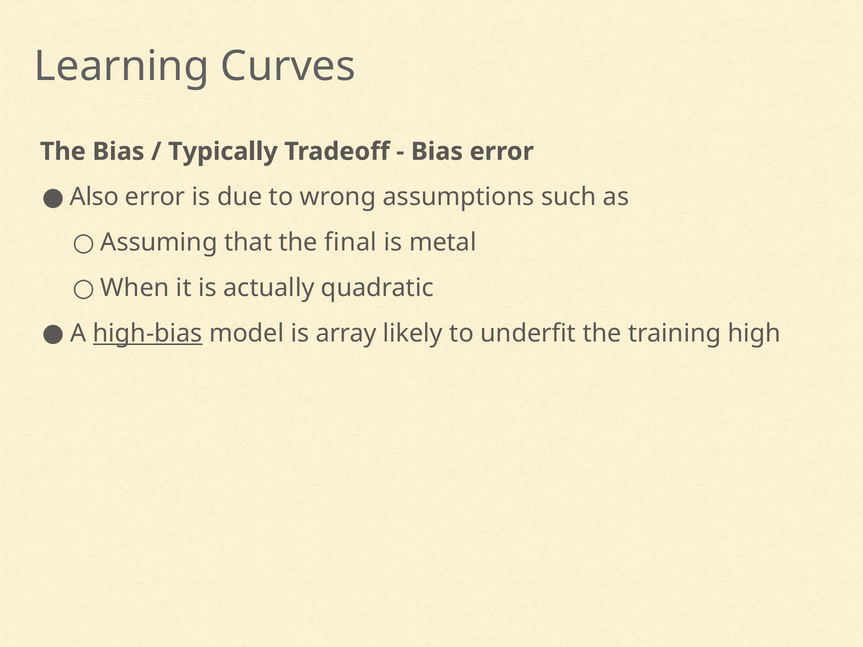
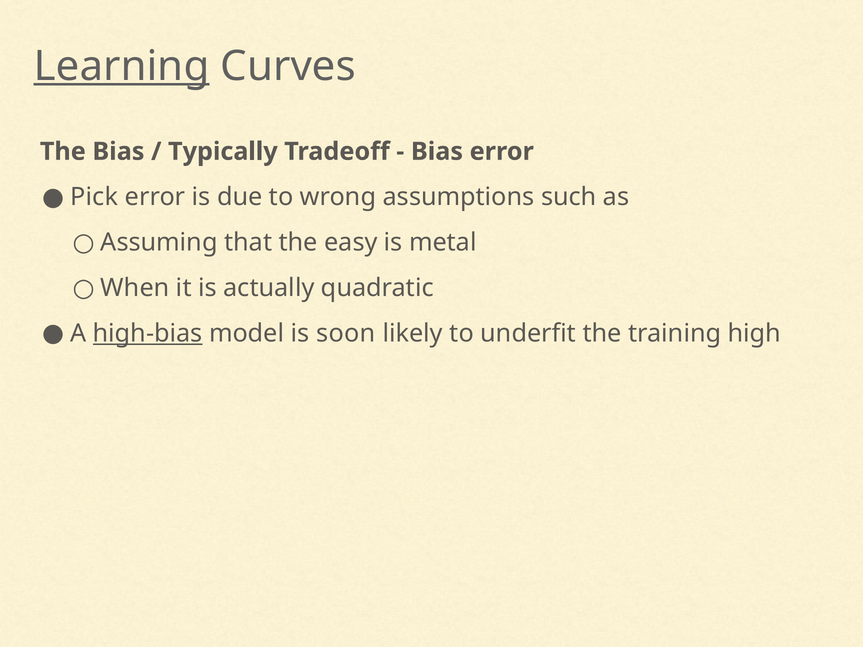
Learning underline: none -> present
Also: Also -> Pick
final: final -> easy
array: array -> soon
